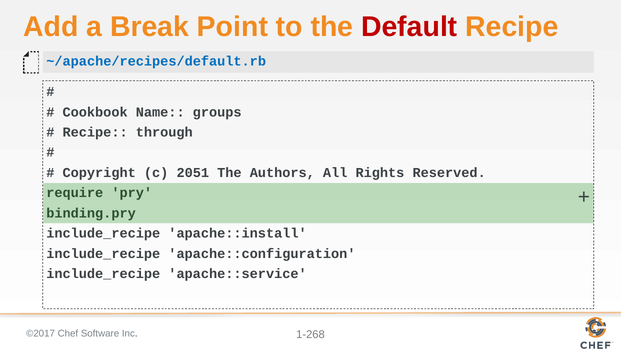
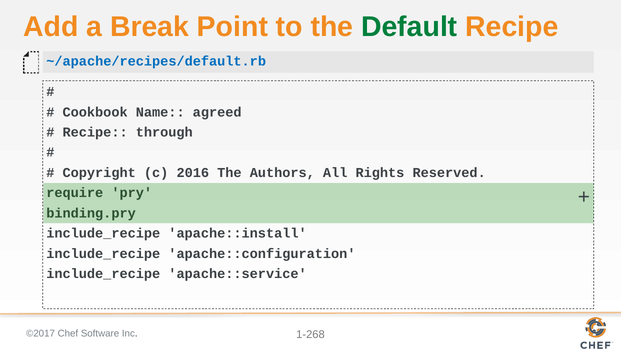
Default colour: red -> green
groups: groups -> agreed
2051: 2051 -> 2016
